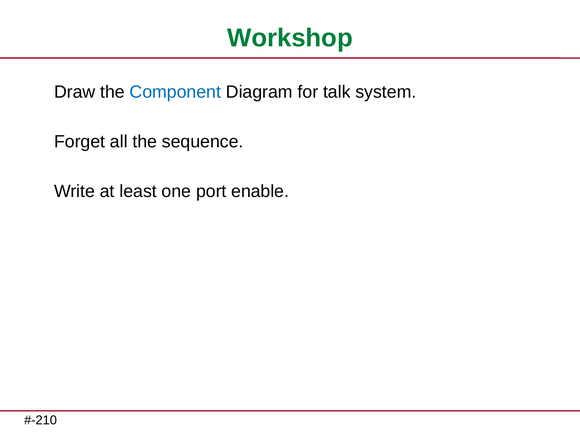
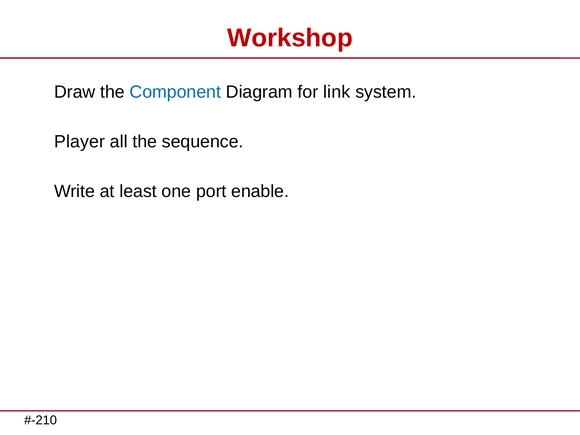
Workshop colour: green -> red
talk: talk -> link
Forget: Forget -> Player
